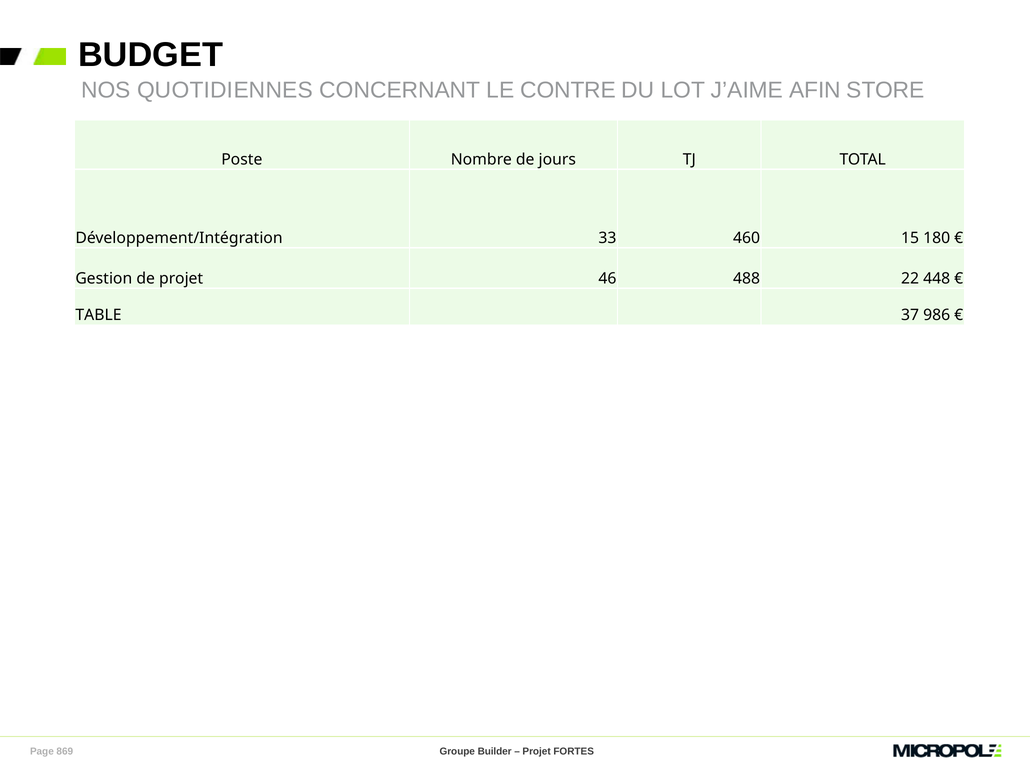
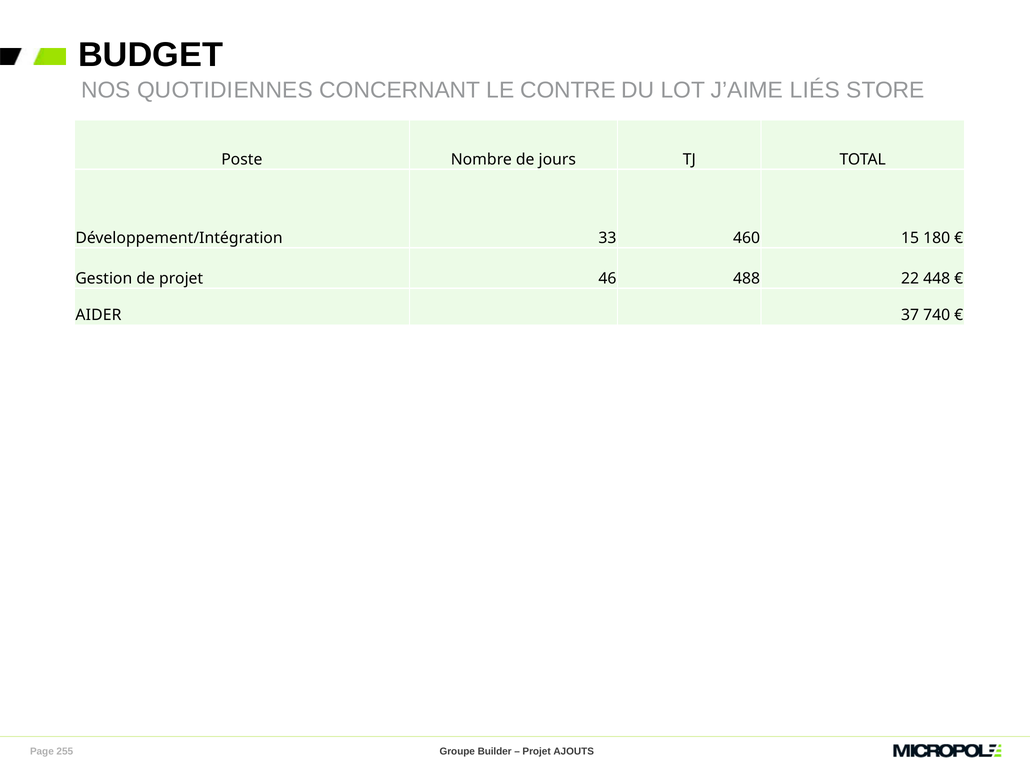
AFIN: AFIN -> LIÉS
TABLE: TABLE -> AIDER
986: 986 -> 740
869: 869 -> 255
FORTES: FORTES -> AJOUTS
